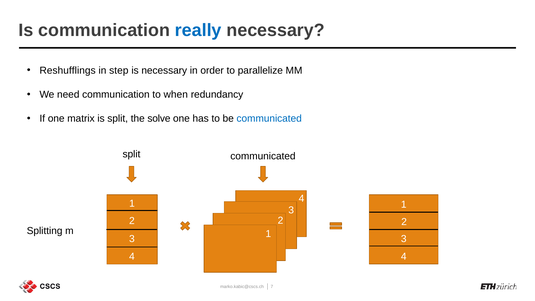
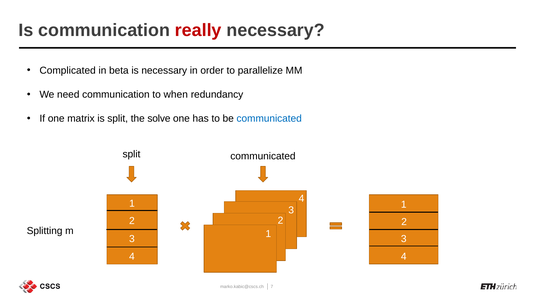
really colour: blue -> red
Reshufflings: Reshufflings -> Complicated
step: step -> beta
